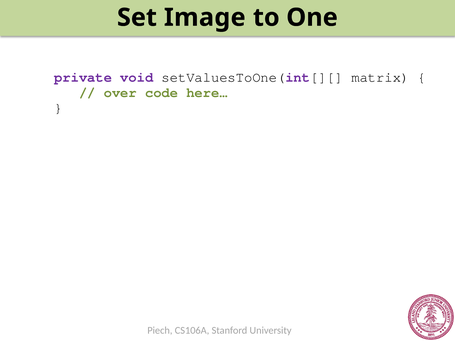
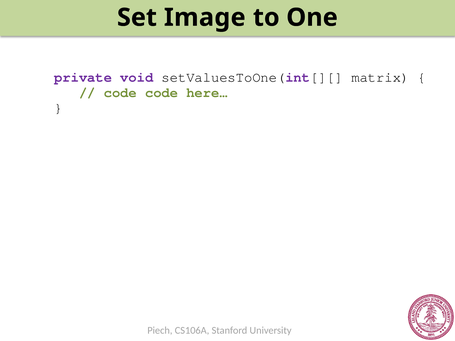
over at (120, 93): over -> code
